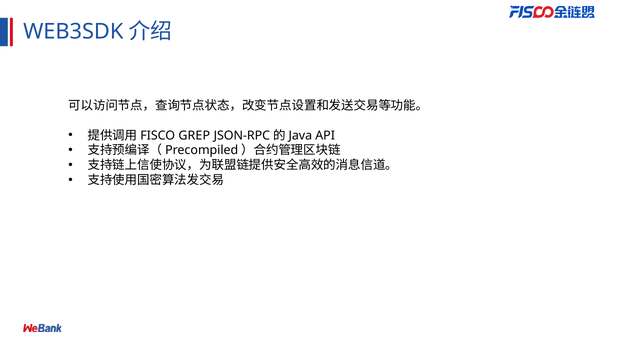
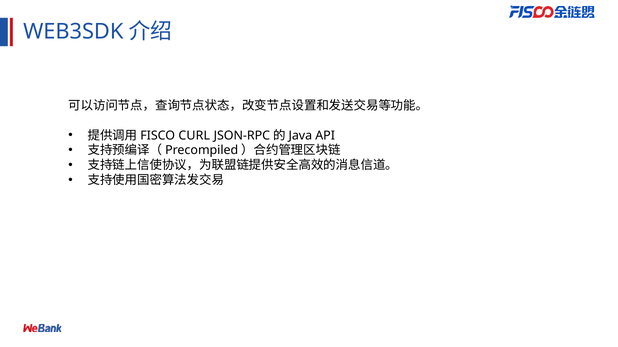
GREP: GREP -> CURL
